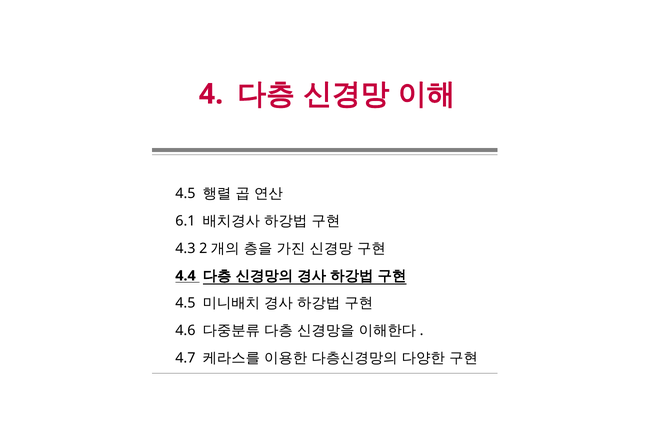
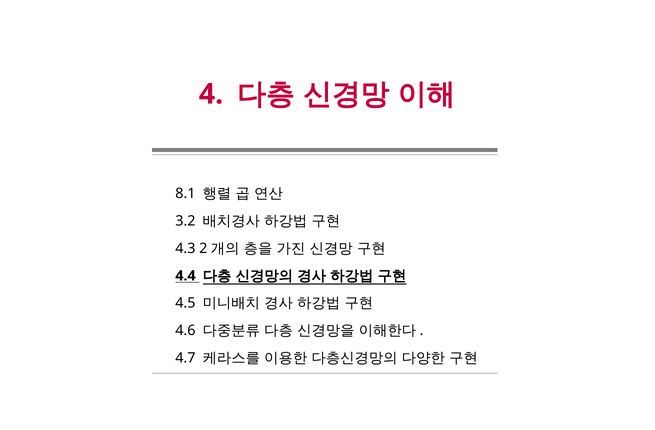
4.5 at (185, 194): 4.5 -> 8.1
6.1: 6.1 -> 3.2
